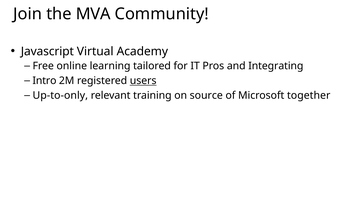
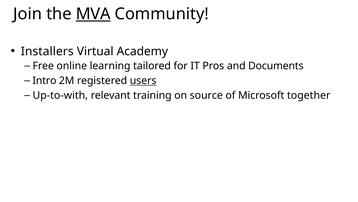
MVA underline: none -> present
Javascript: Javascript -> Installers
Integrating: Integrating -> Documents
Up-to-only: Up-to-only -> Up-to-with
